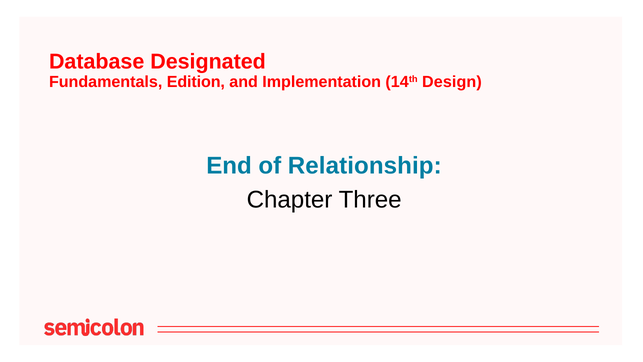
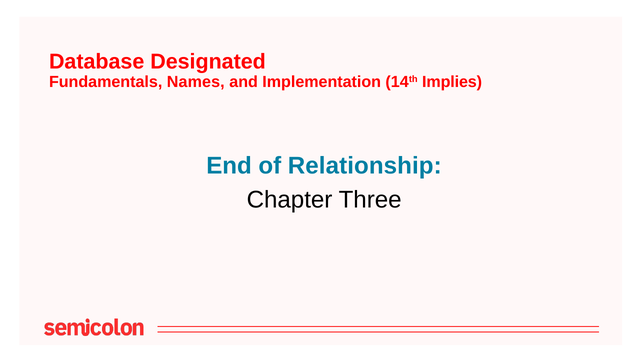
Edition: Edition -> Names
Design: Design -> Implies
